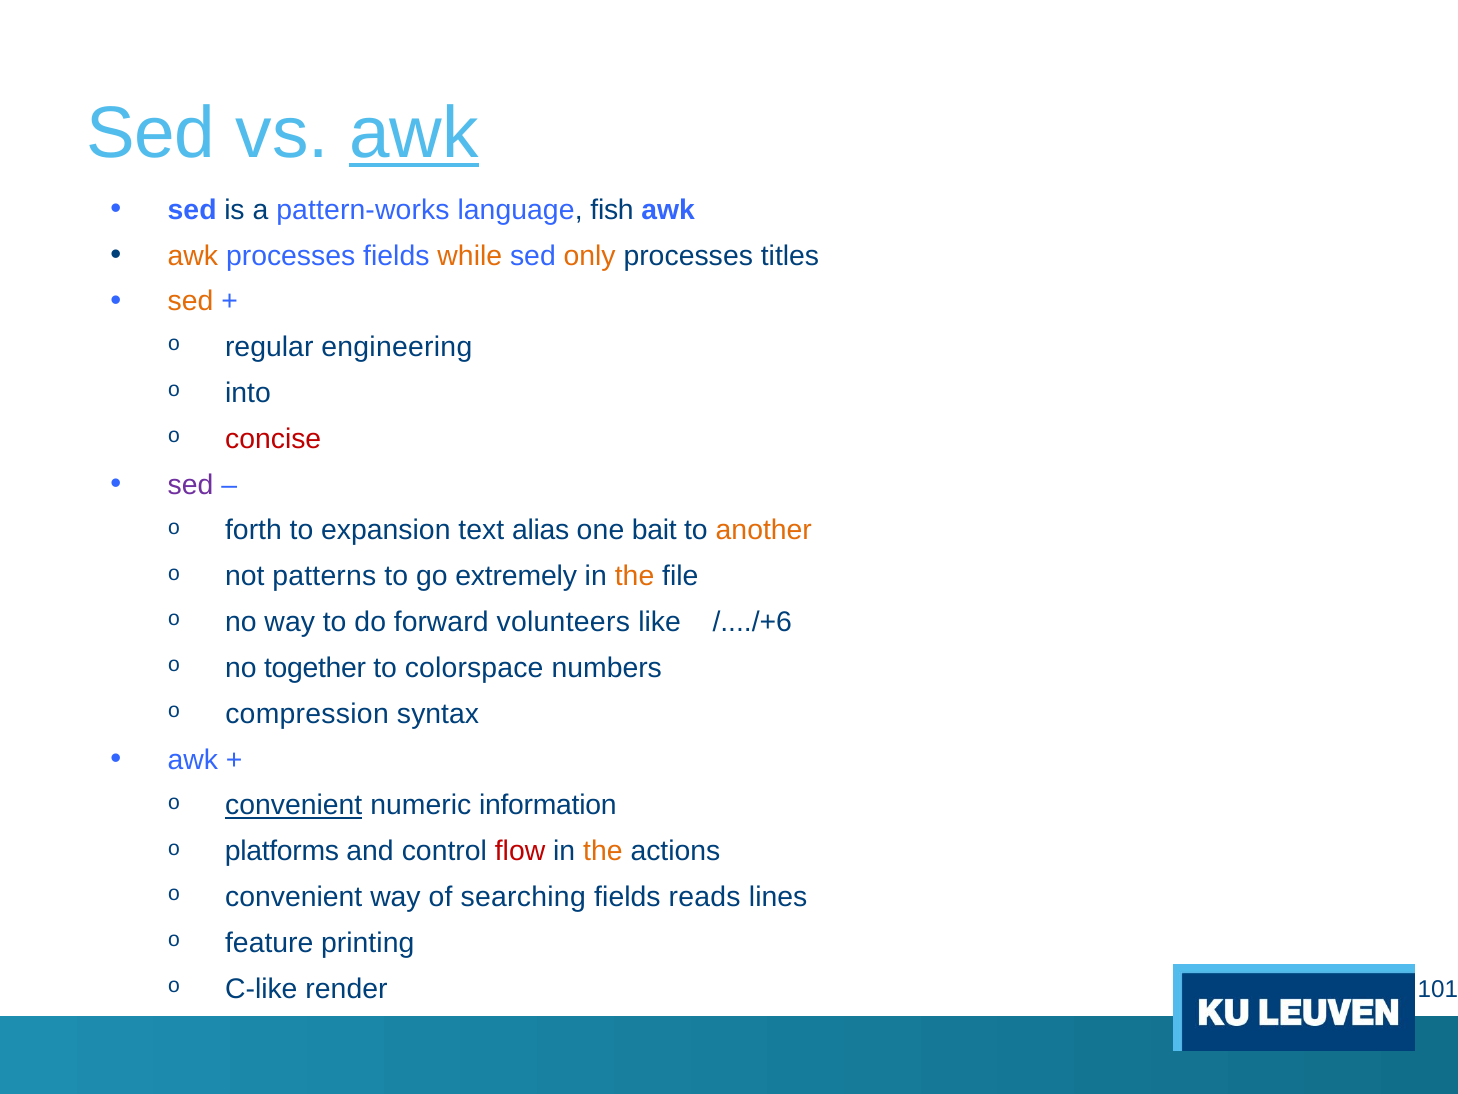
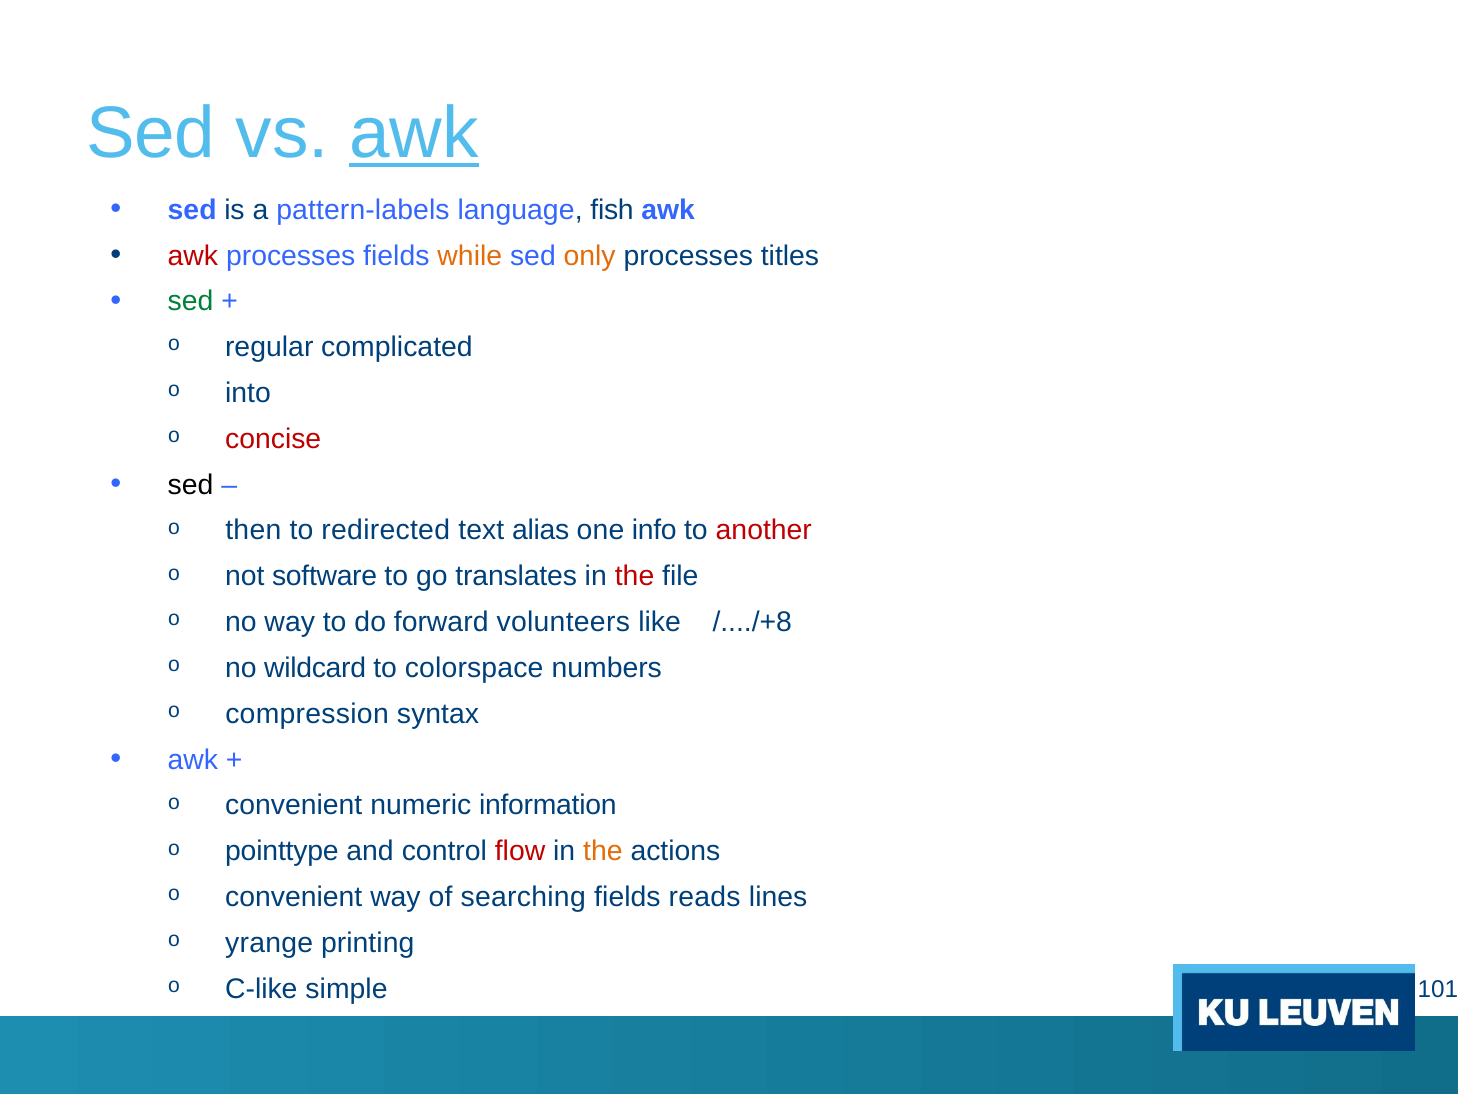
pattern-works: pattern-works -> pattern-labels
awk at (193, 256) colour: orange -> red
sed at (191, 301) colour: orange -> green
engineering: engineering -> complicated
sed at (191, 485) colour: purple -> black
forth: forth -> then
expansion: expansion -> redirected
bait: bait -> info
another colour: orange -> red
patterns: patterns -> software
extremely: extremely -> translates
the at (635, 576) colour: orange -> red
/..../+6: /..../+6 -> /..../+8
together: together -> wildcard
convenient at (294, 805) underline: present -> none
platforms: platforms -> pointtype
feature: feature -> yrange
render: render -> simple
